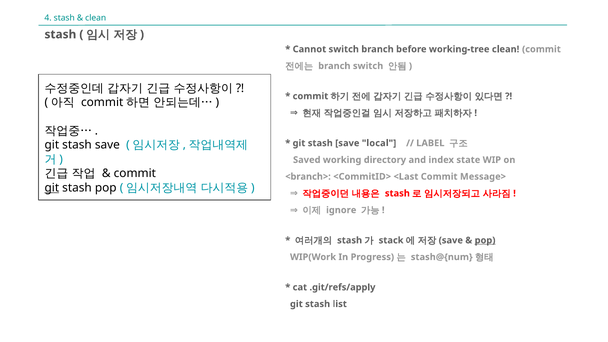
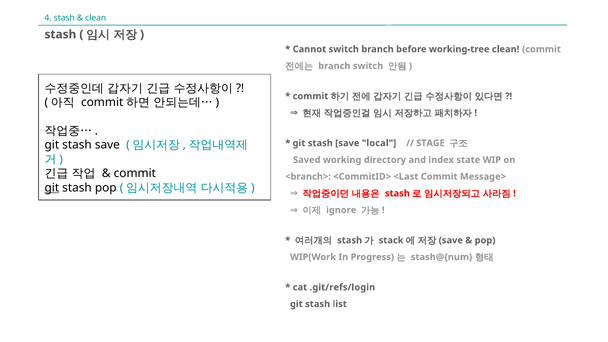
LABEL: LABEL -> STAGE
pop at (485, 240) underline: present -> none
.git/refs/apply: .git/refs/apply -> .git/refs/login
